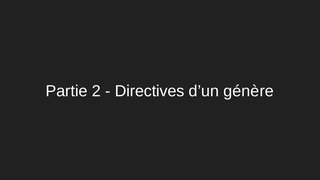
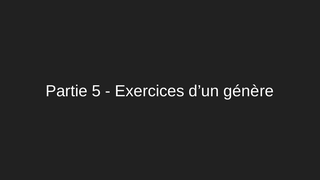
2: 2 -> 5
Directives: Directives -> Exercices
